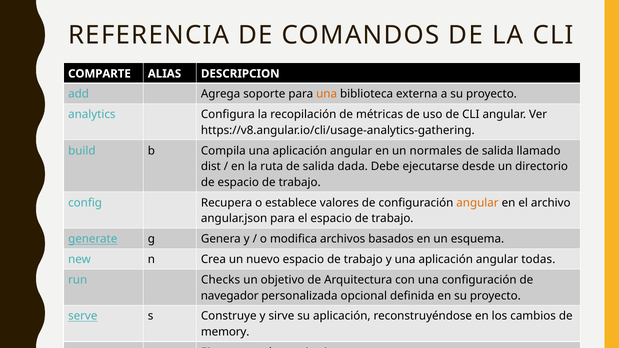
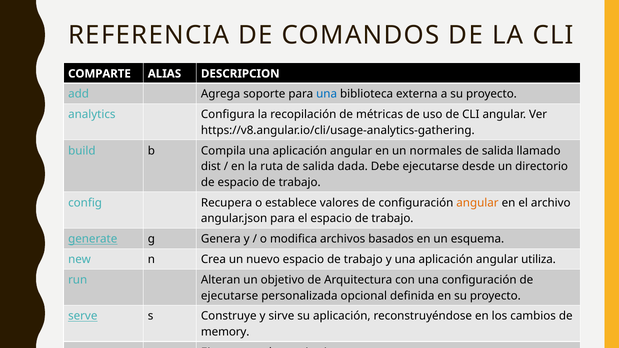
una at (327, 94) colour: orange -> blue
todas: todas -> utiliza
Checks: Checks -> Alteran
navegador at (230, 296): navegador -> ejecutarse
